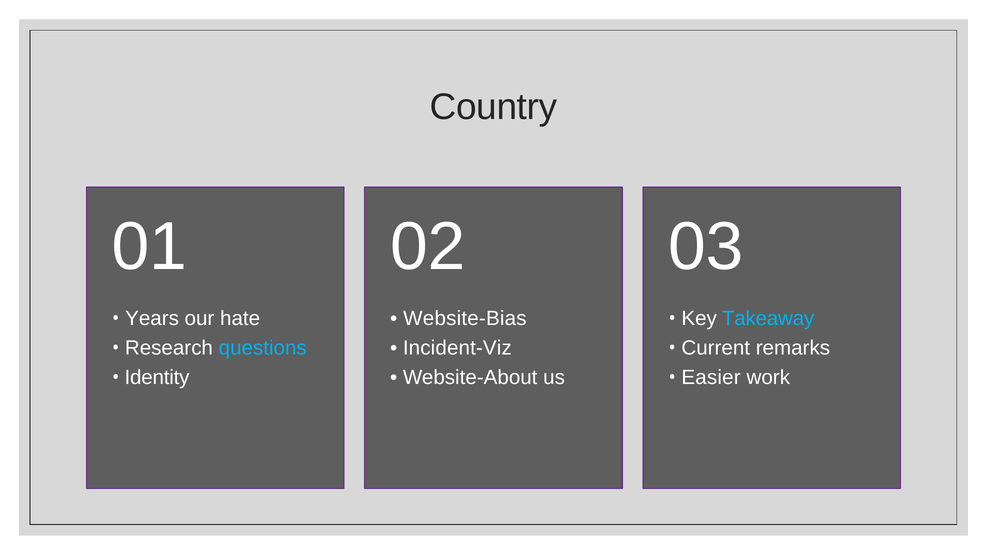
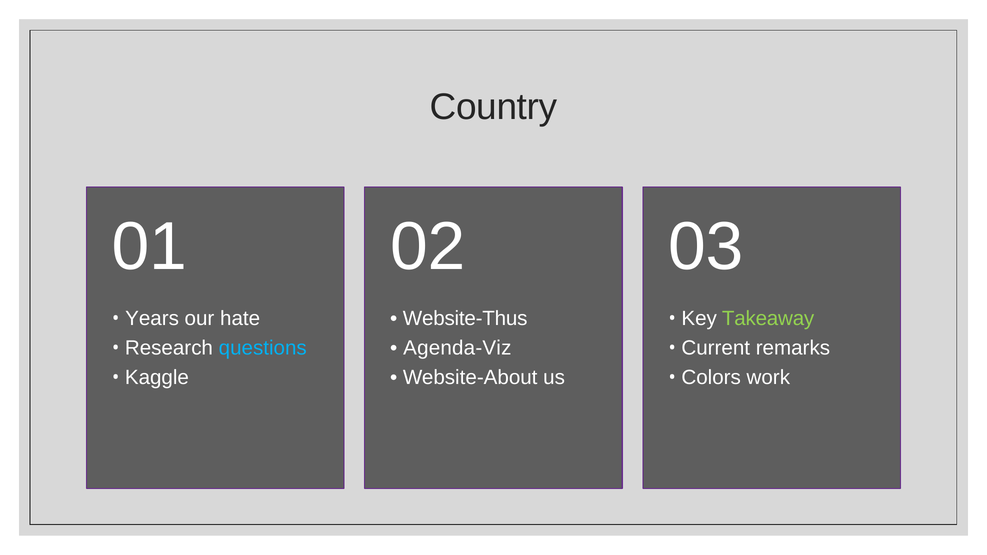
Website-Bias: Website-Bias -> Website-Thus
Takeaway colour: light blue -> light green
Incident-Viz: Incident-Viz -> Agenda-Viz
Identity: Identity -> Kaggle
Easier: Easier -> Colors
